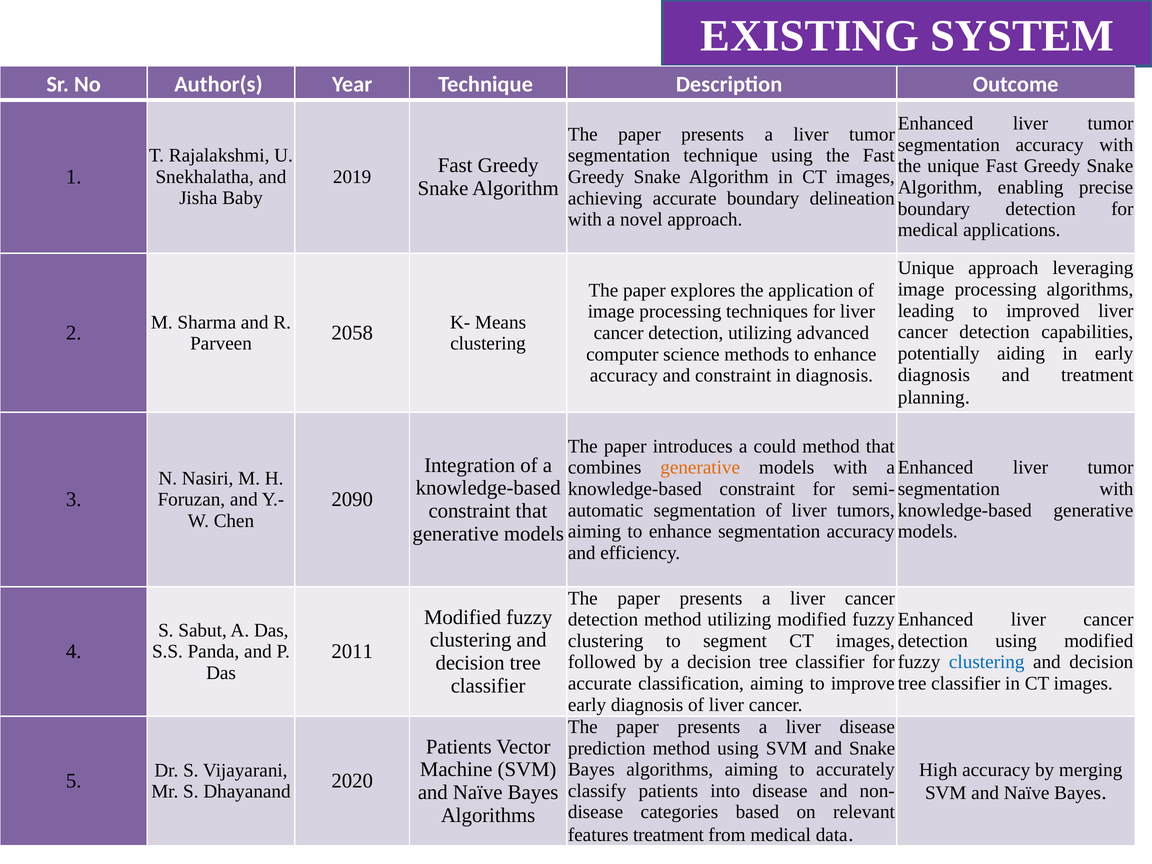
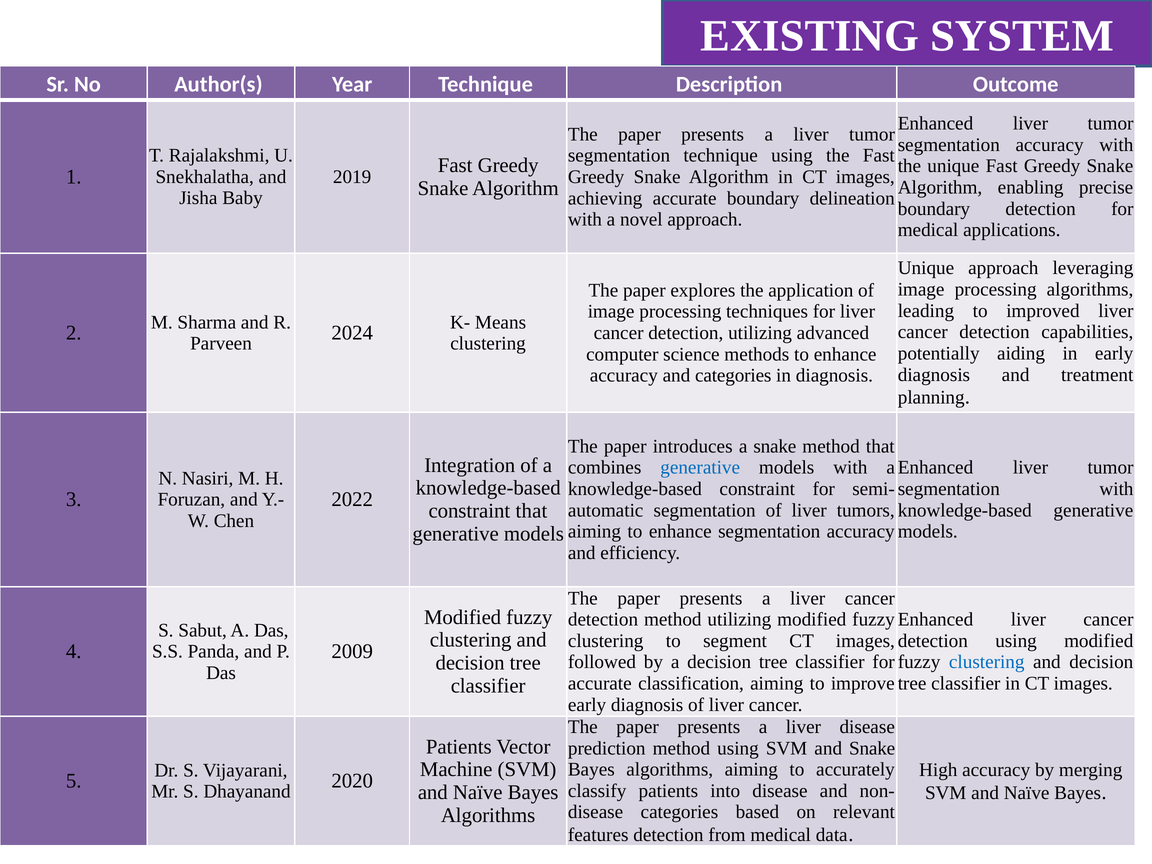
2058: 2058 -> 2024
and constraint: constraint -> categories
a could: could -> snake
generative at (700, 468) colour: orange -> blue
2090: 2090 -> 2022
2011: 2011 -> 2009
features treatment: treatment -> detection
